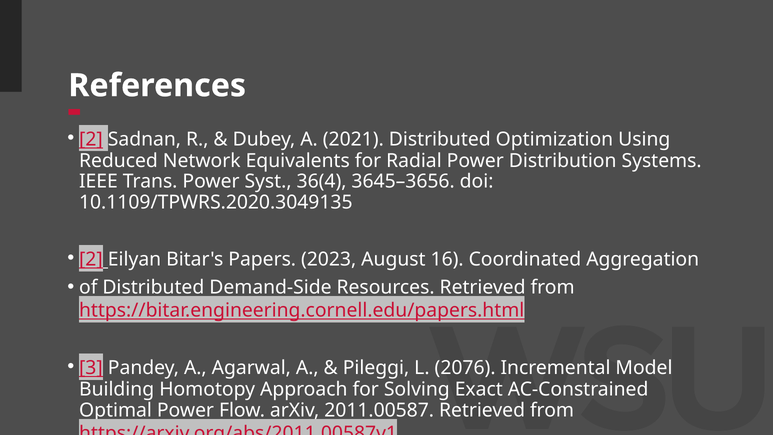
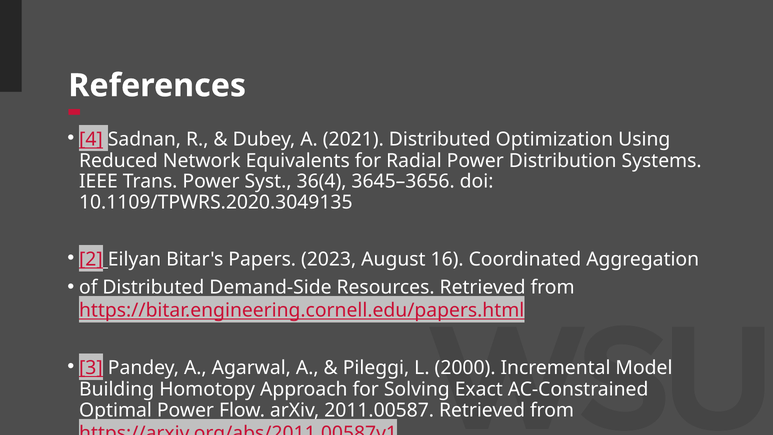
2 at (91, 139): 2 -> 4
2076: 2076 -> 2000
